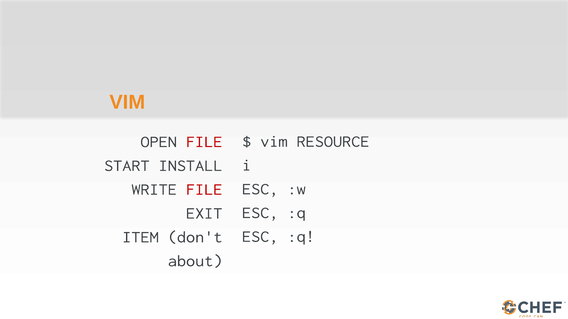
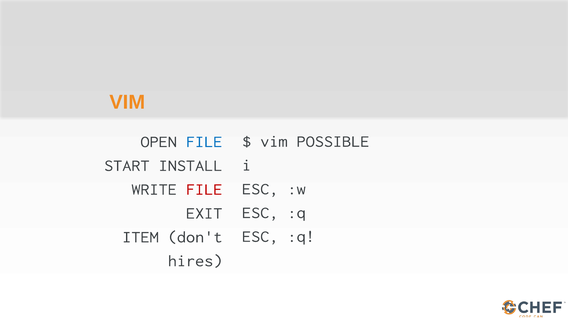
RESOURCE: RESOURCE -> POSSIBLE
FILE at (204, 142) colour: red -> blue
about: about -> hires
